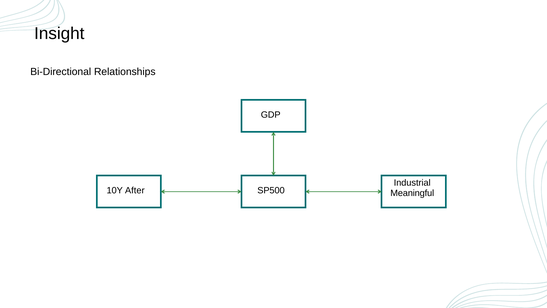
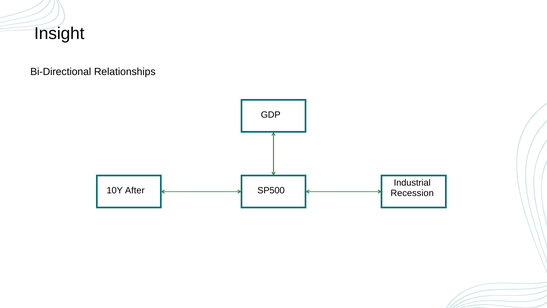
Meaningful: Meaningful -> Recession
